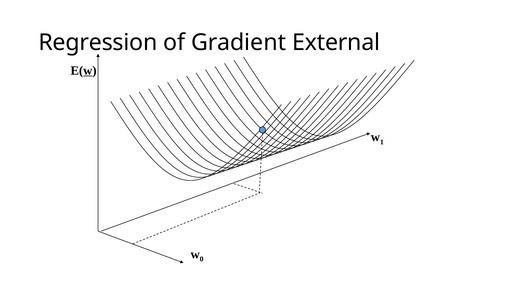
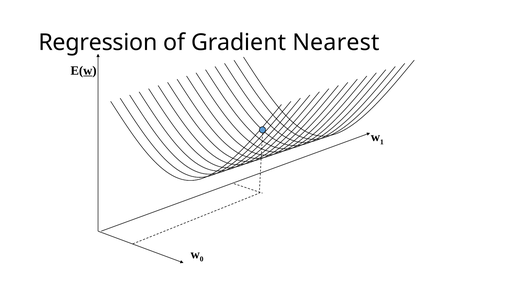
External: External -> Nearest
